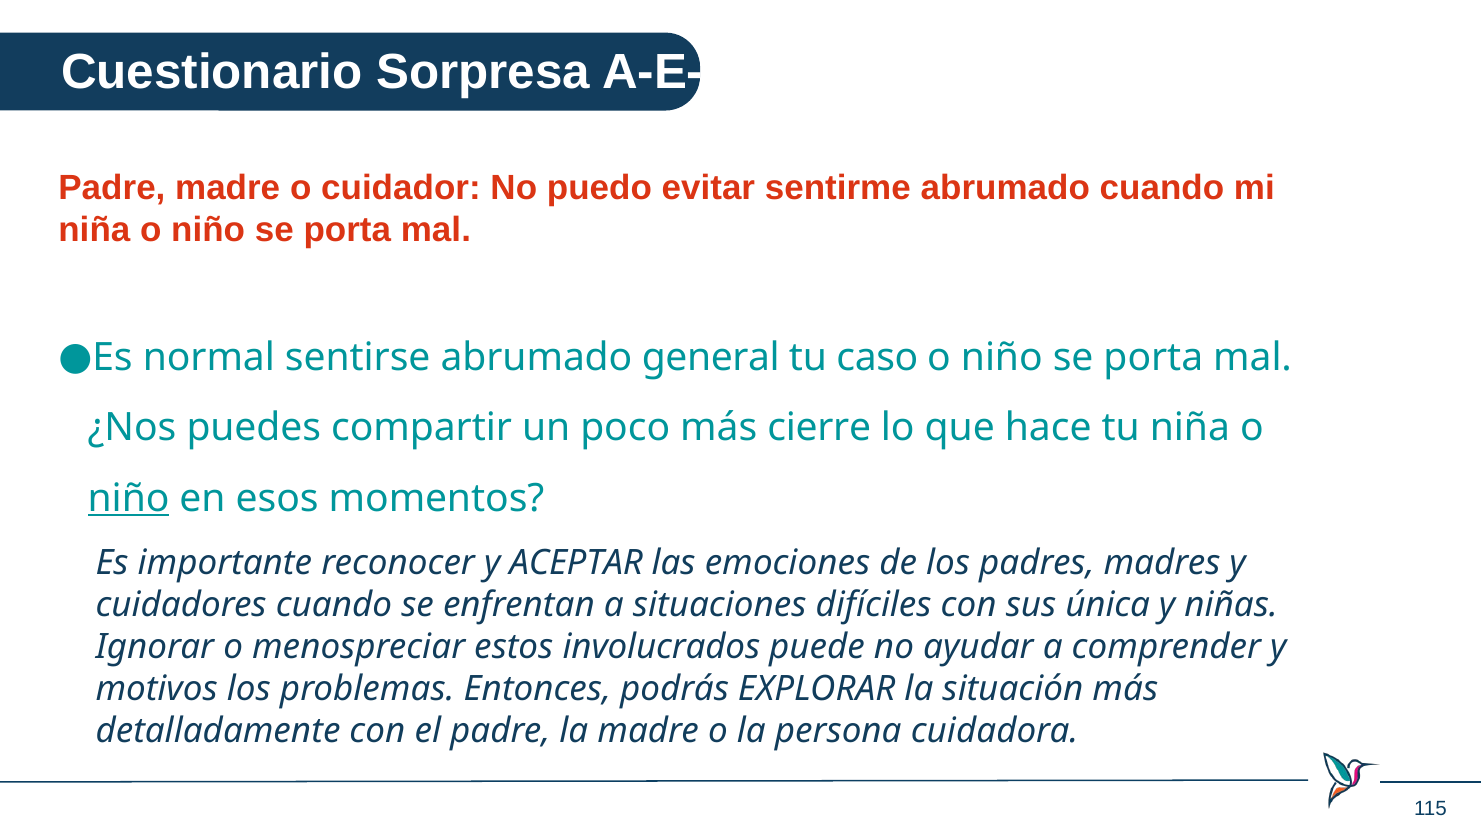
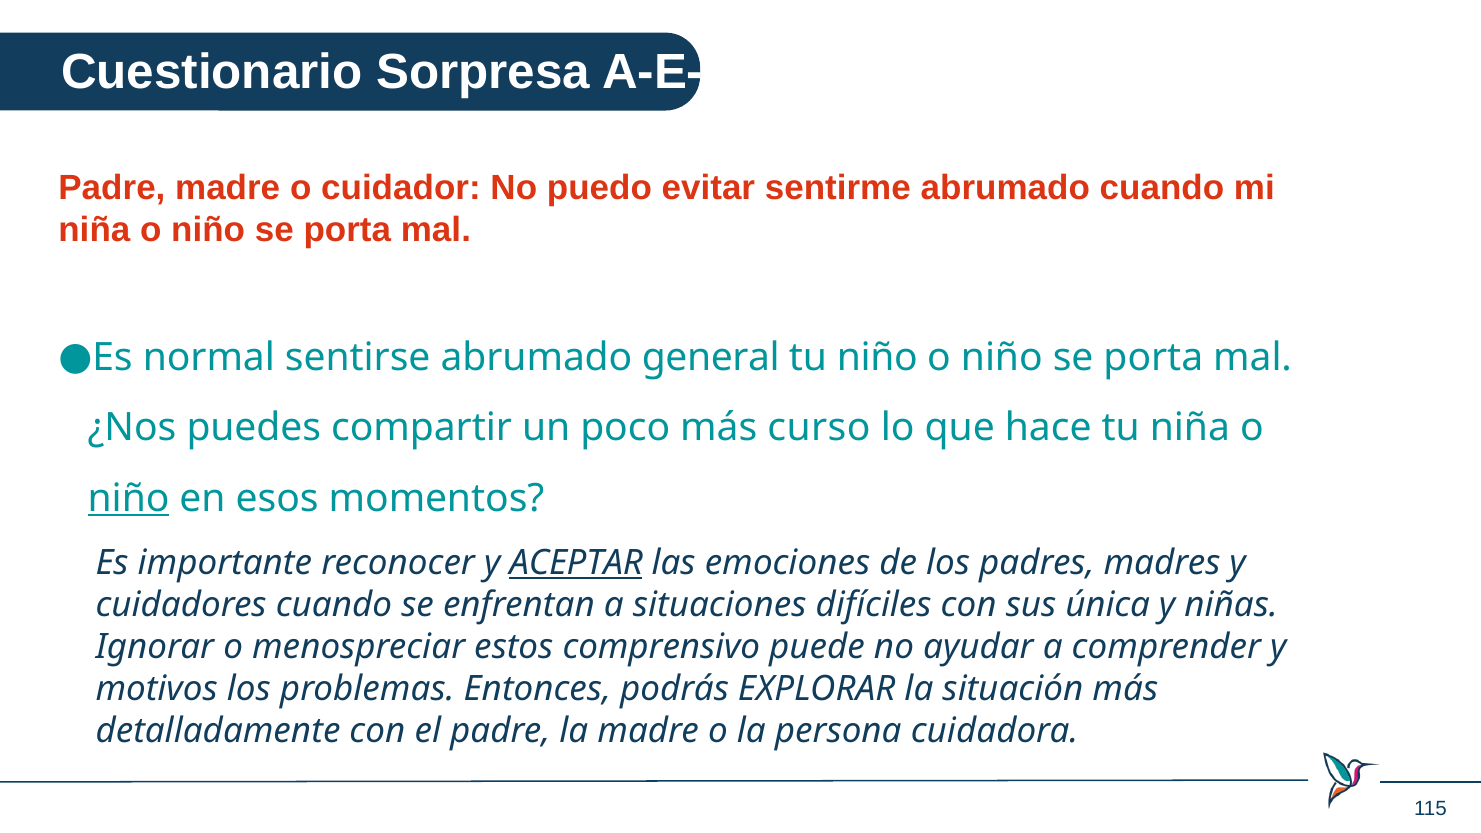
tu caso: caso -> niño
cierre: cierre -> curso
ACEPTAR underline: none -> present
involucrados: involucrados -> comprensivo
